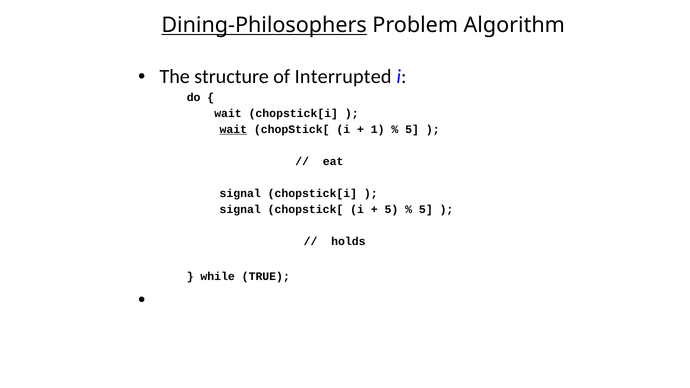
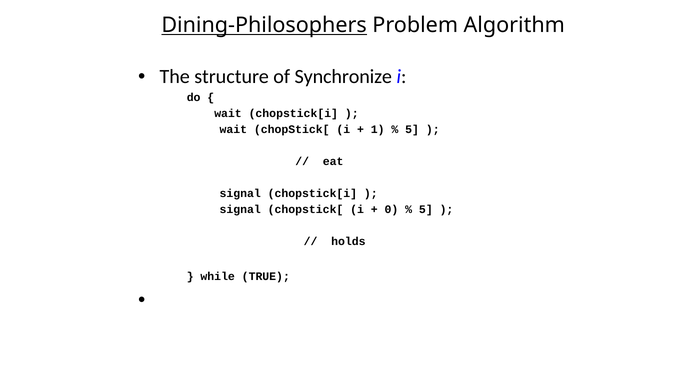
Interrupted: Interrupted -> Synchronize
wait at (233, 129) underline: present -> none
5 at (391, 209): 5 -> 0
